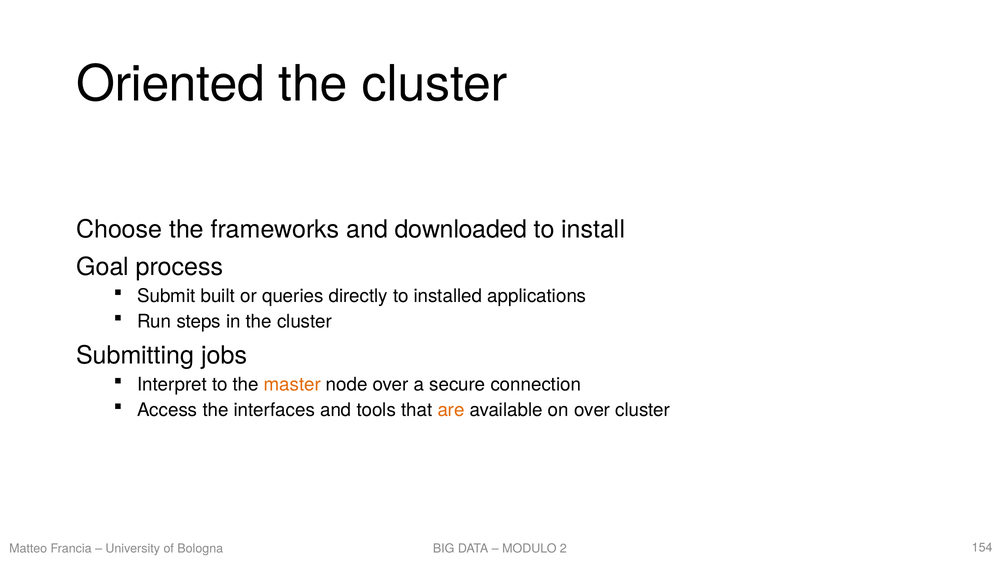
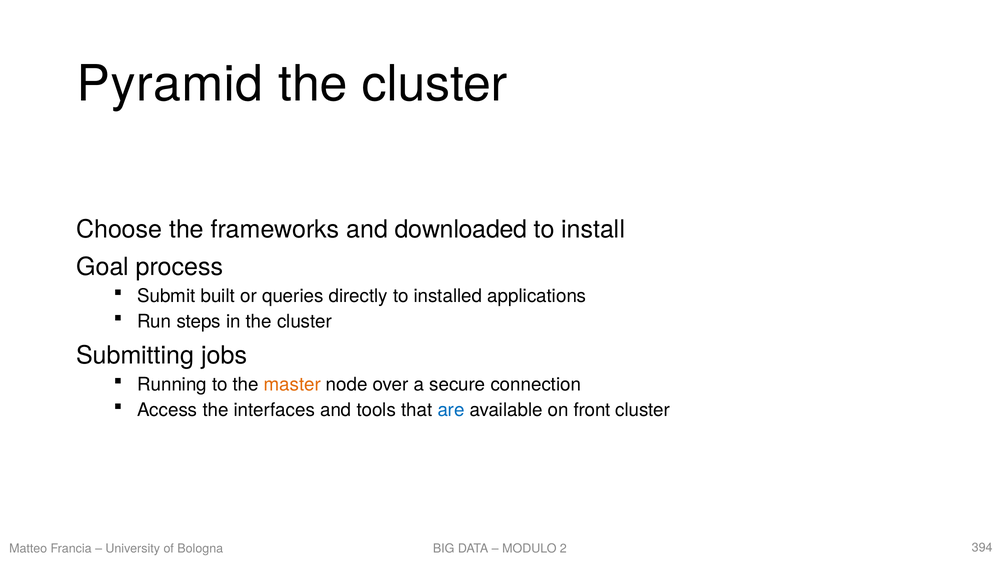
Oriented: Oriented -> Pyramid
Interpret: Interpret -> Running
are colour: orange -> blue
on over: over -> front
154: 154 -> 394
